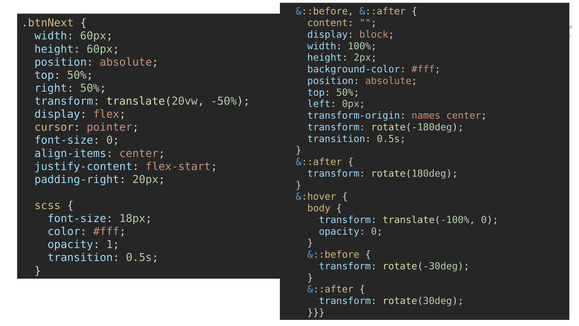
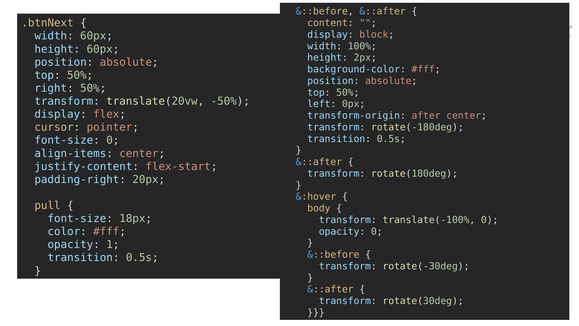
names: names -> after
scss: scss -> pull
